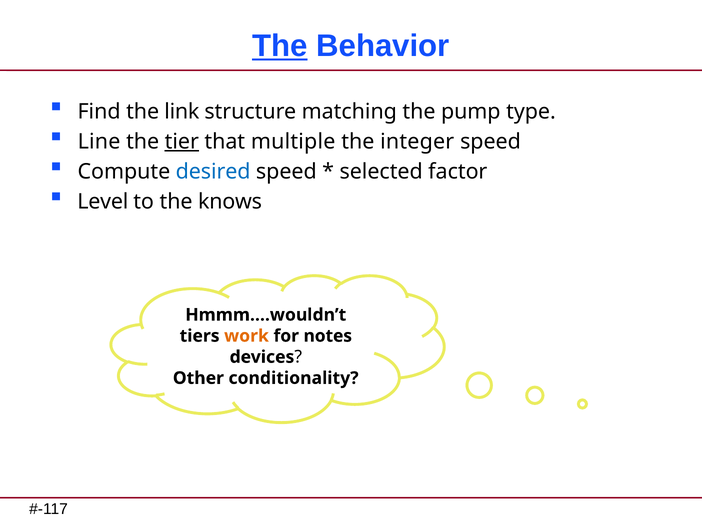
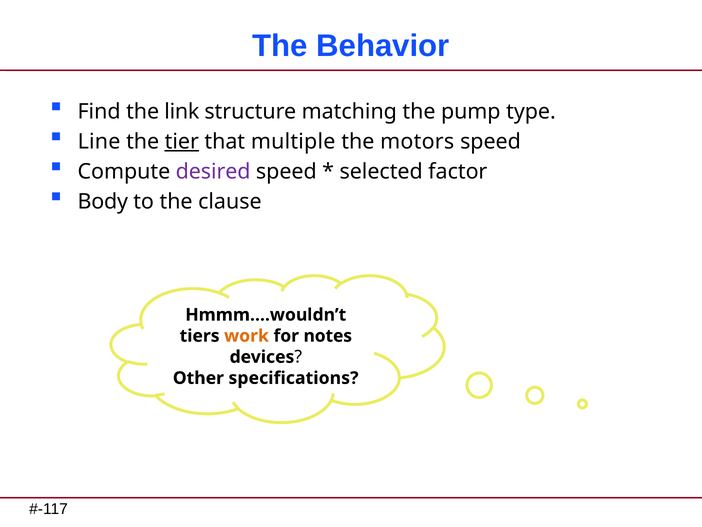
The at (280, 46) underline: present -> none
integer: integer -> motors
desired colour: blue -> purple
Level: Level -> Body
knows: knows -> clause
conditionality: conditionality -> specifications
